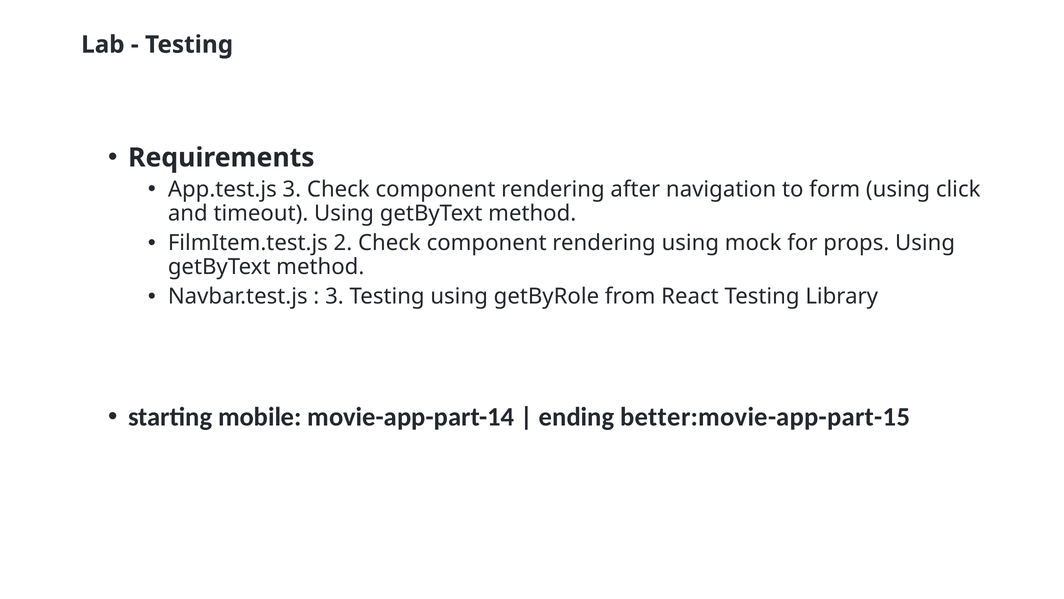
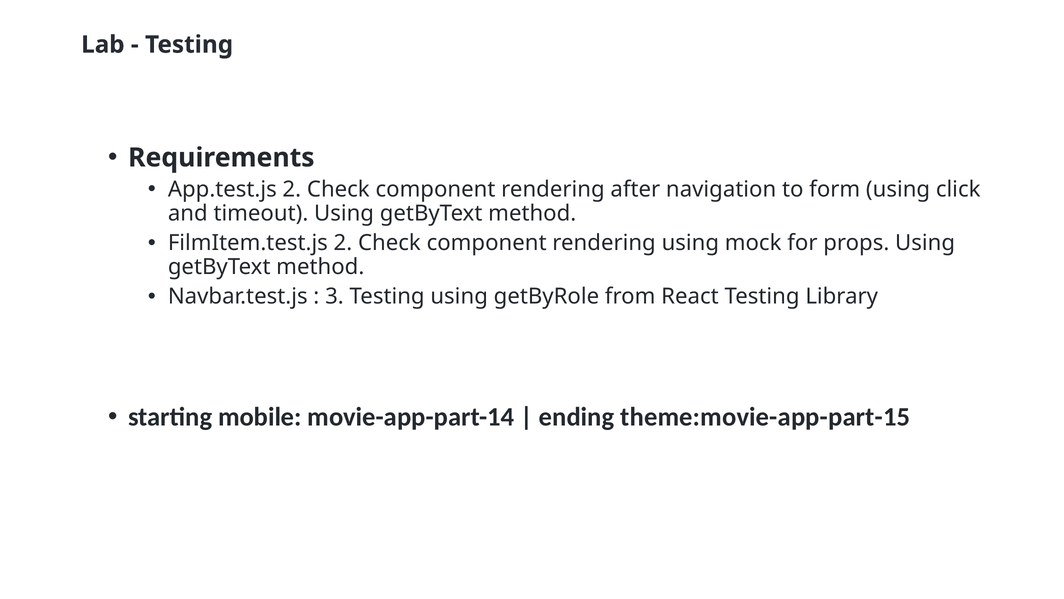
App.test.js 3: 3 -> 2
better:movie-app-part-15: better:movie-app-part-15 -> theme:movie-app-part-15
